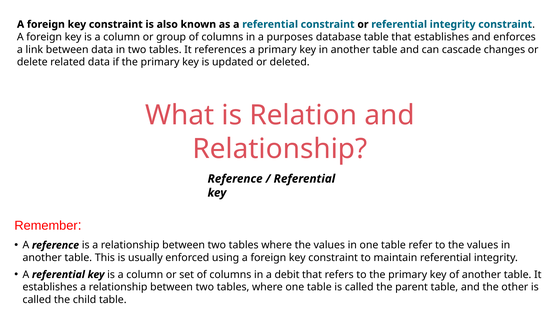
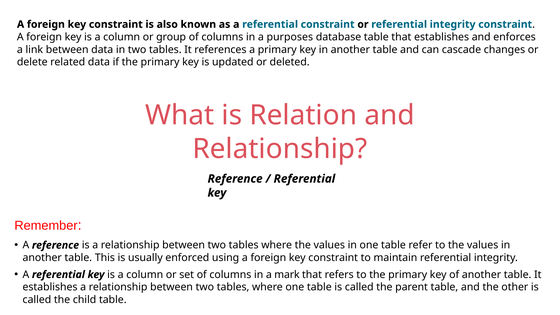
debit: debit -> mark
